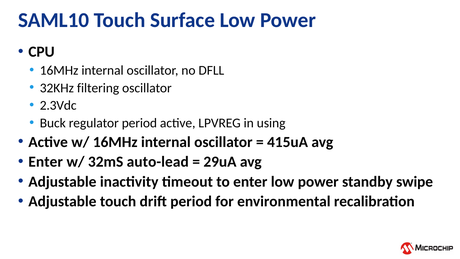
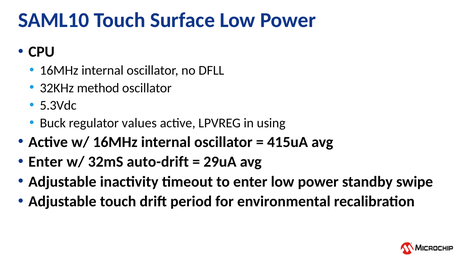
filtering: filtering -> method
2.3Vdc: 2.3Vdc -> 5.3Vdc
regulator period: period -> values
auto-lead: auto-lead -> auto-drift
